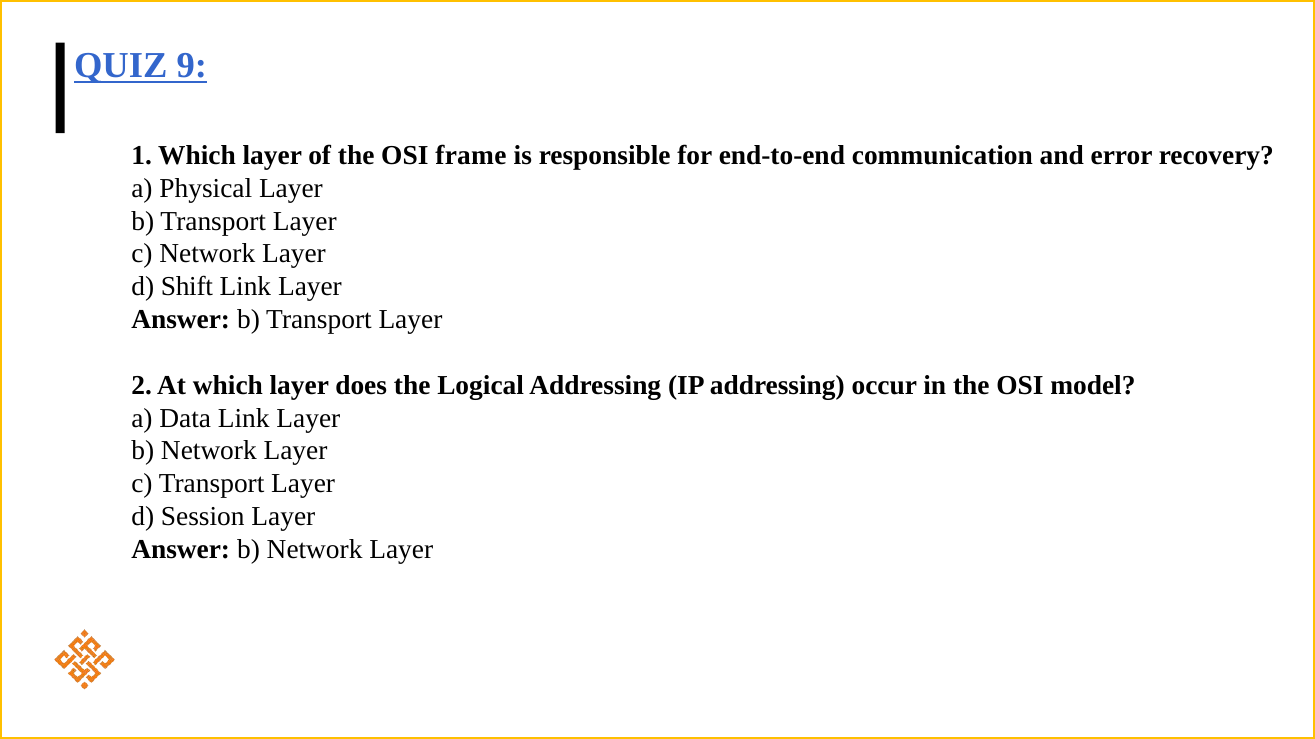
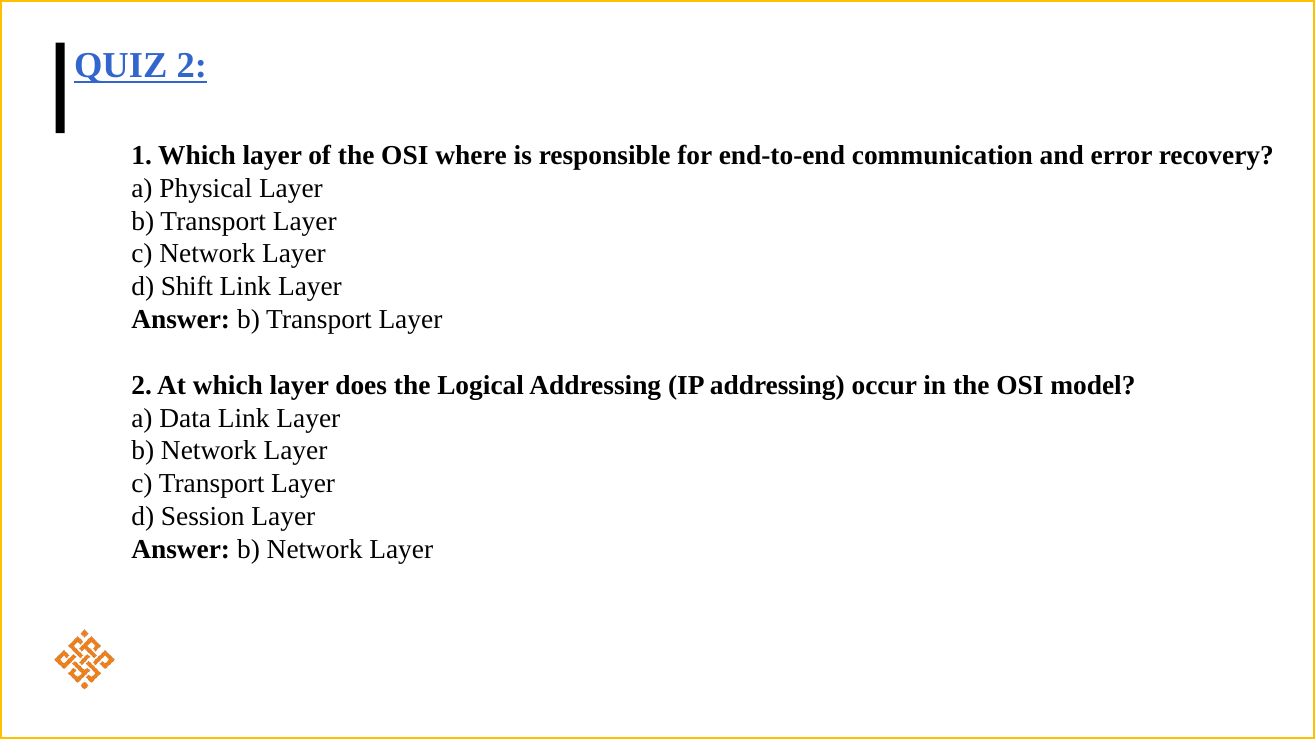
QUIZ 9: 9 -> 2
frame: frame -> where
